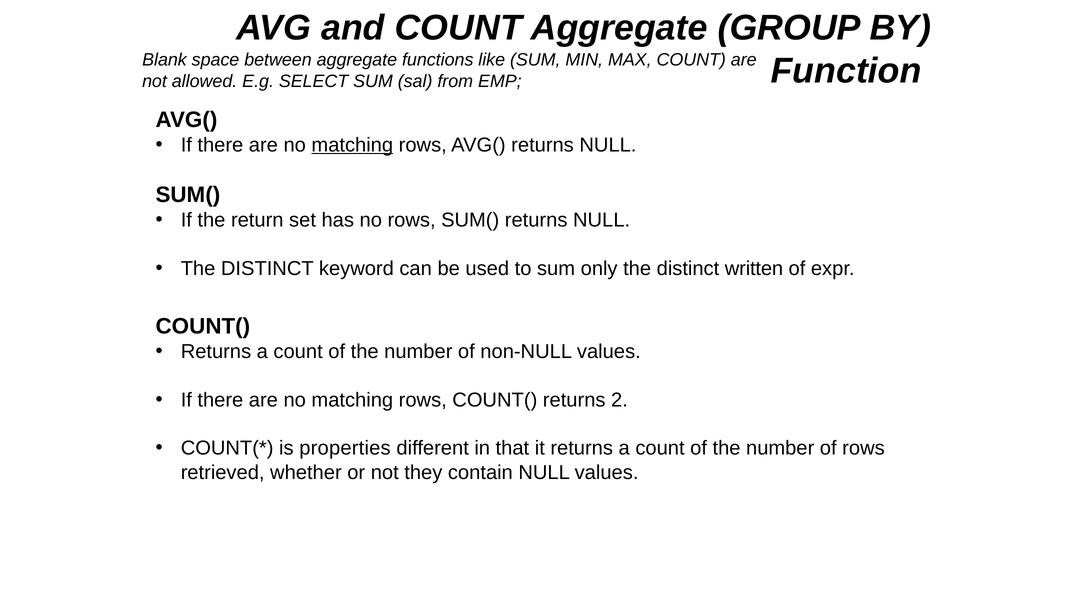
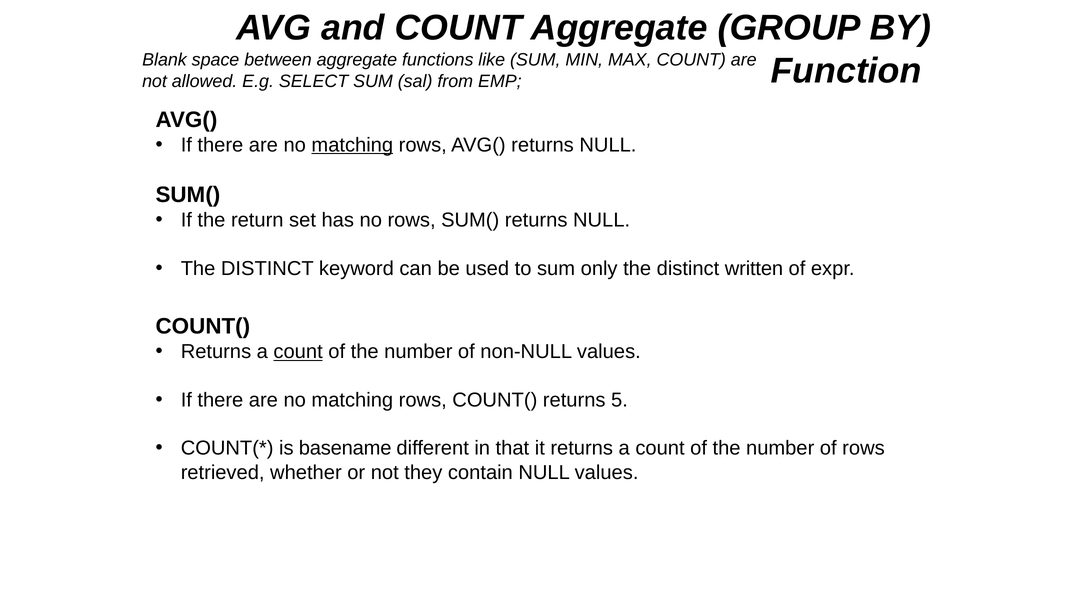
count at (298, 352) underline: none -> present
2: 2 -> 5
properties: properties -> basename
